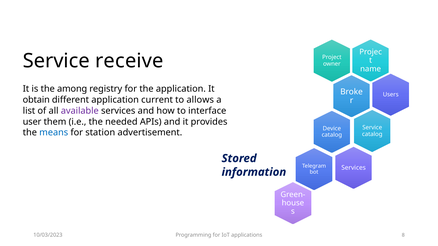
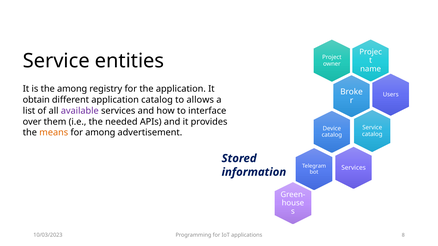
receive: receive -> entities
application current: current -> catalog
user: user -> over
means colour: blue -> orange
for station: station -> among
